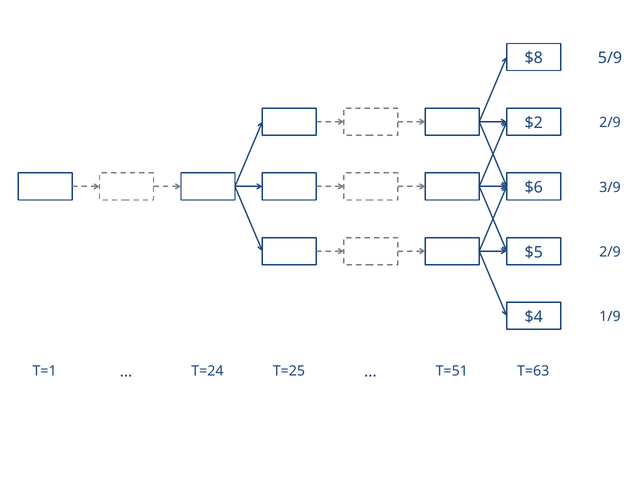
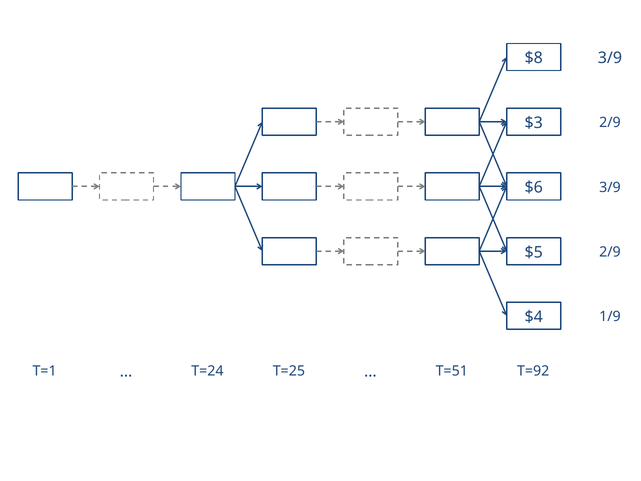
5/9 at (610, 58): 5/9 -> 3/9
$2: $2 -> $3
T=63: T=63 -> T=92
